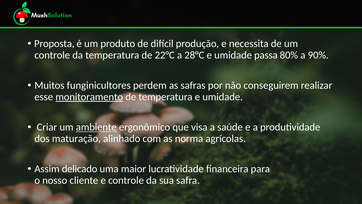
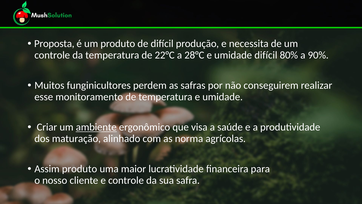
umidade passa: passa -> difícil
monitoramento underline: present -> none
Assim delicado: delicado -> produto
